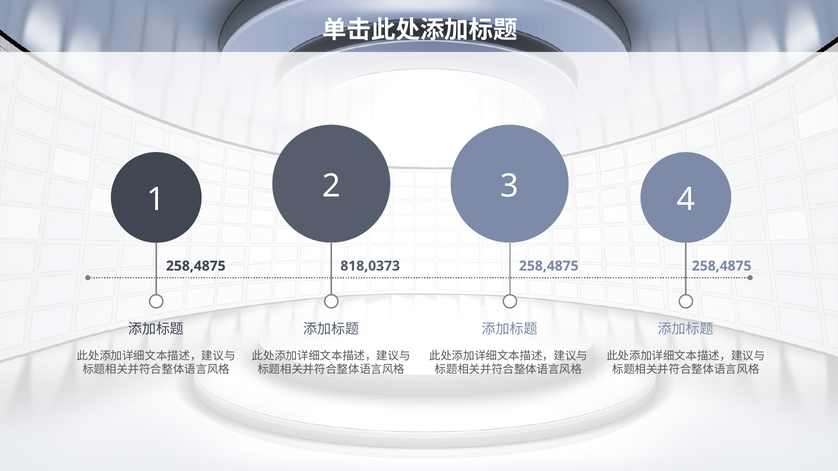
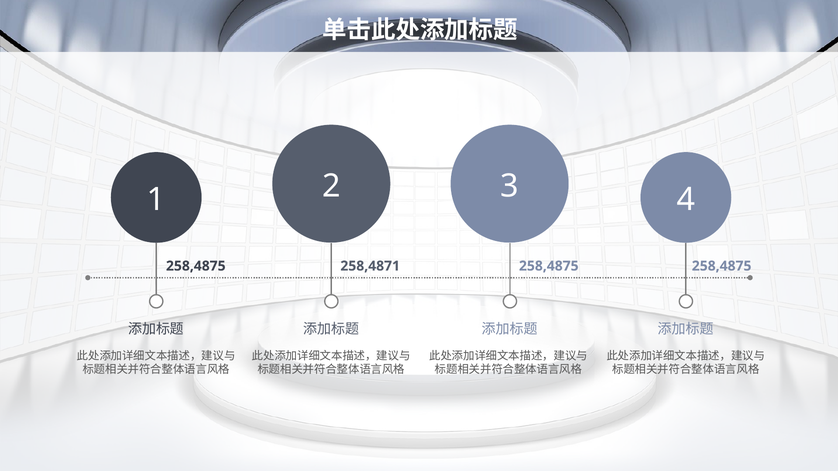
818,0373: 818,0373 -> 258,4871
